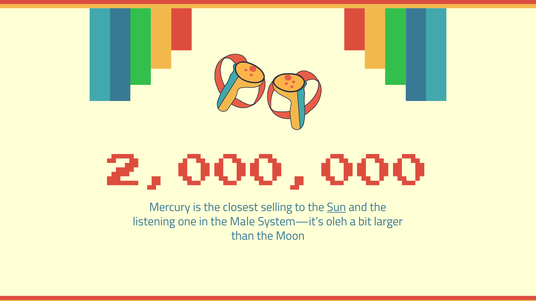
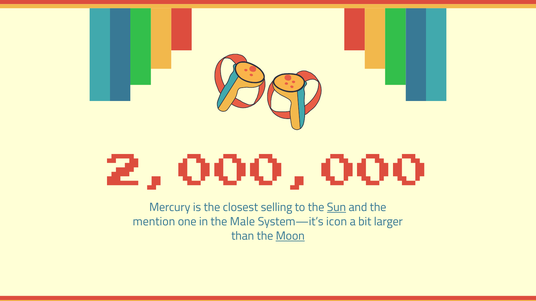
listening: listening -> mention
oleh: oleh -> icon
Moon underline: none -> present
